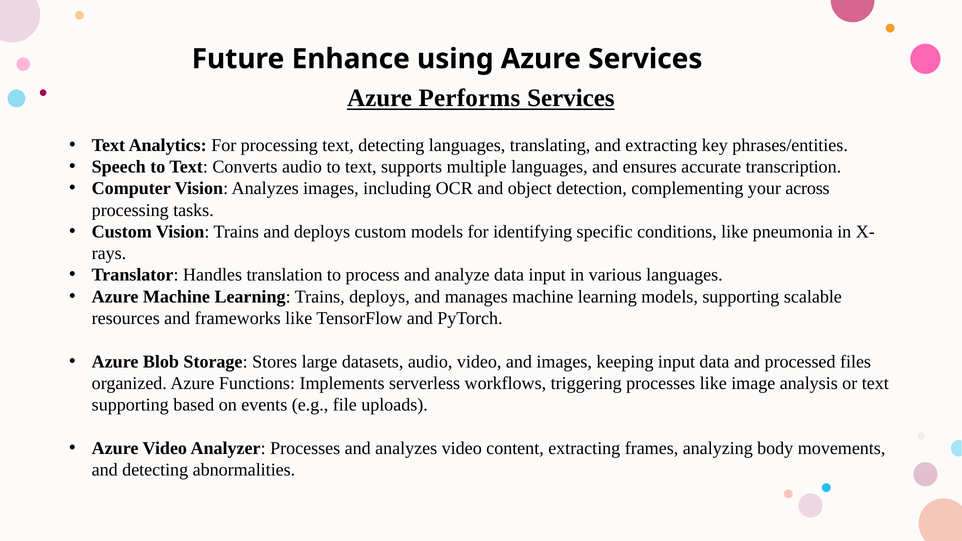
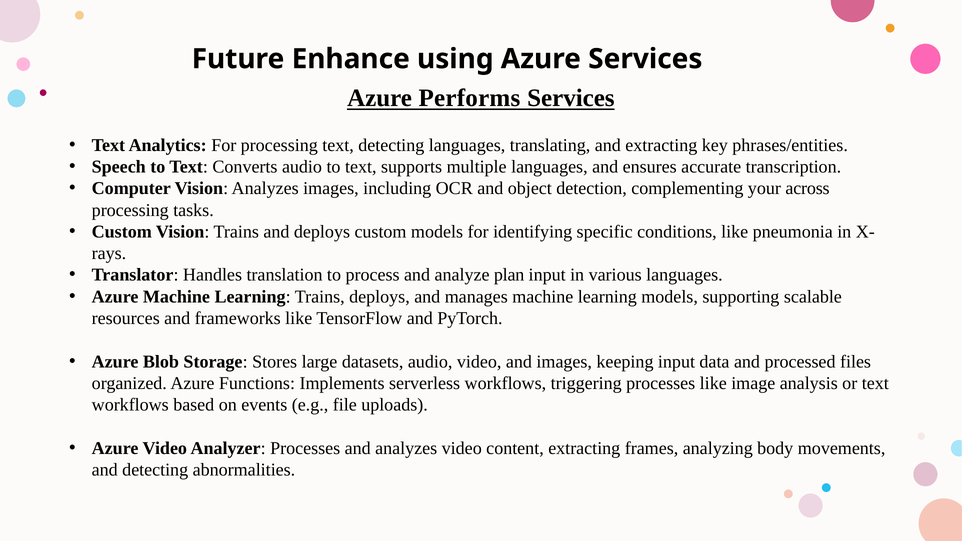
analyze data: data -> plan
supporting at (130, 405): supporting -> workflows
